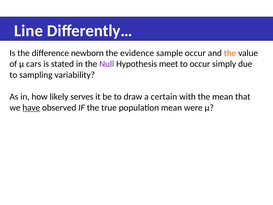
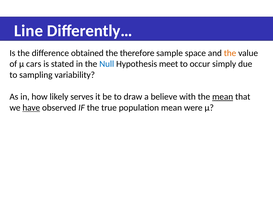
newborn: newborn -> obtained
evidence: evidence -> therefore
sample occur: occur -> space
Null colour: purple -> blue
certain: certain -> believe
mean at (223, 97) underline: none -> present
